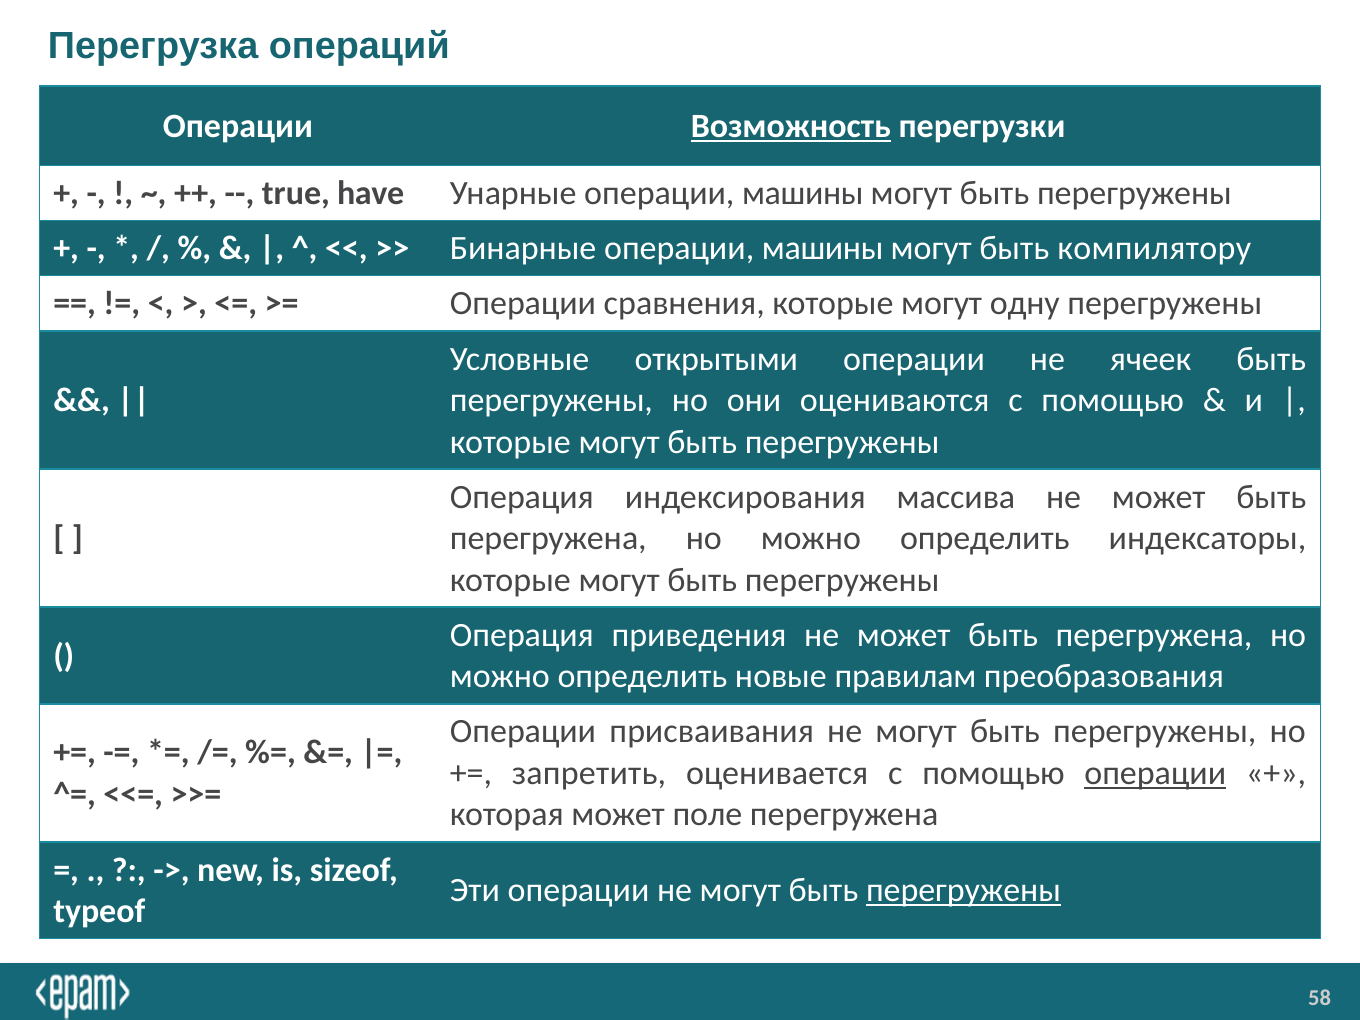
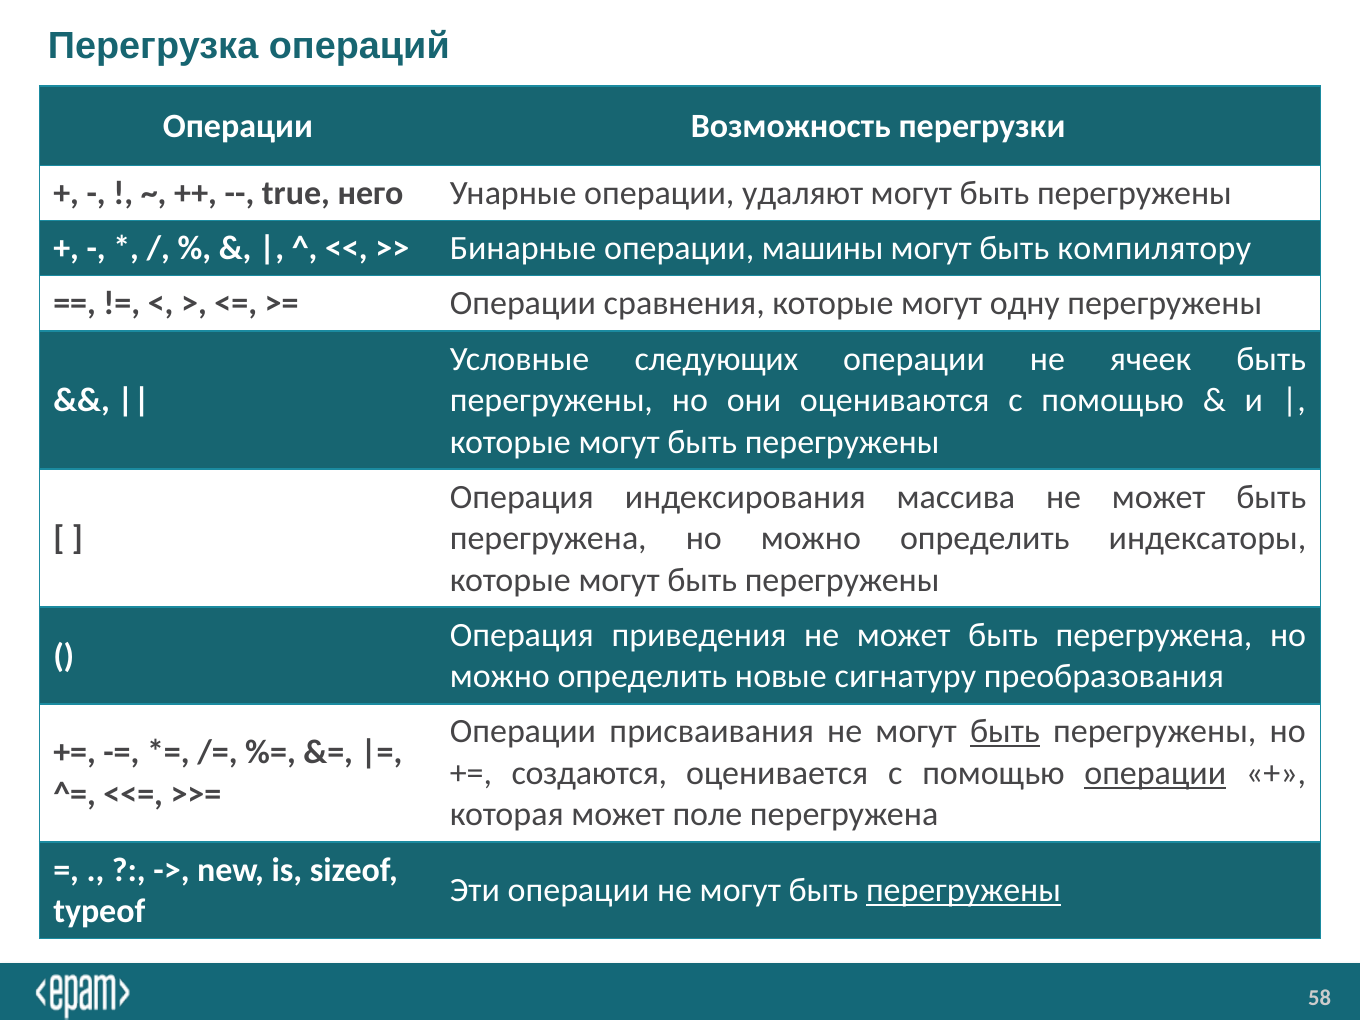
Возможность underline: present -> none
have: have -> него
Унарные операции машины: машины -> удаляют
открытыми: открытыми -> следующих
правилам: правилам -> сигнатуру
быть at (1005, 732) underline: none -> present
запретить: запретить -> создаются
